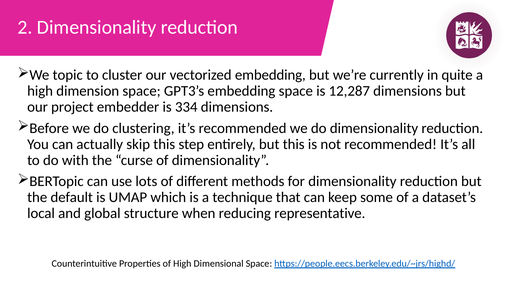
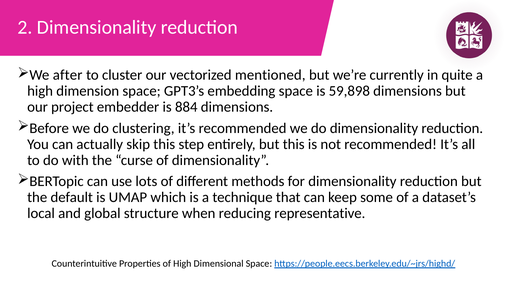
topic: topic -> after
vectorized embedding: embedding -> mentioned
12,287: 12,287 -> 59,898
334: 334 -> 884
